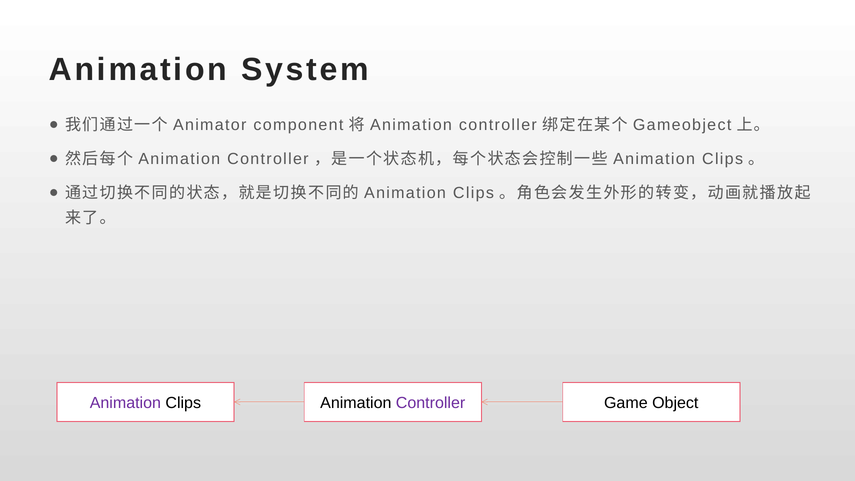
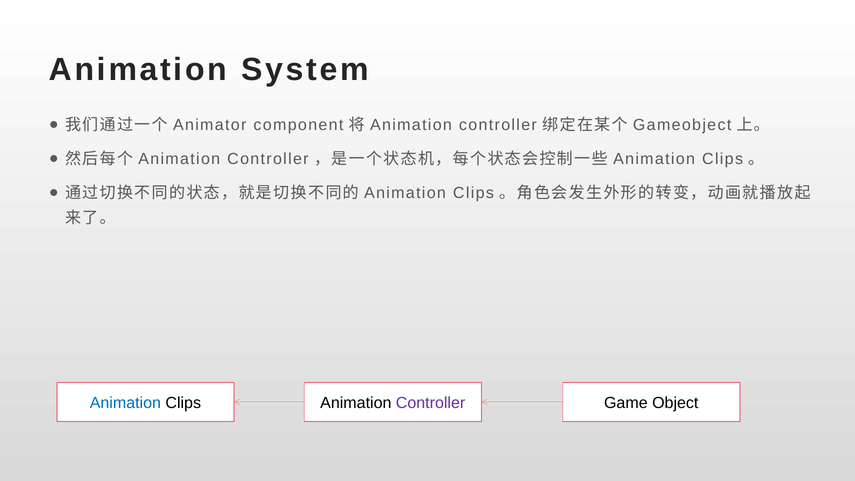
Animation at (125, 403) colour: purple -> blue
